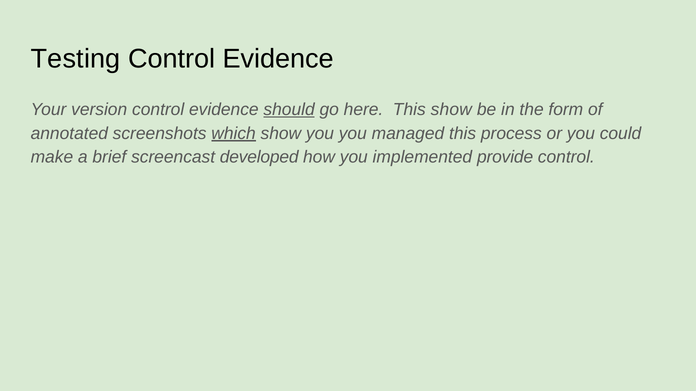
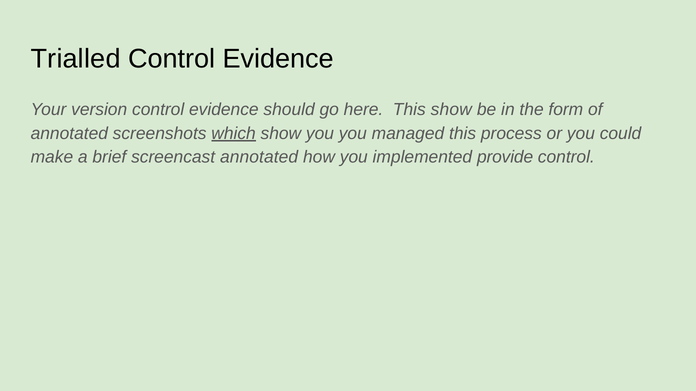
Testing: Testing -> Trialled
should underline: present -> none
screencast developed: developed -> annotated
